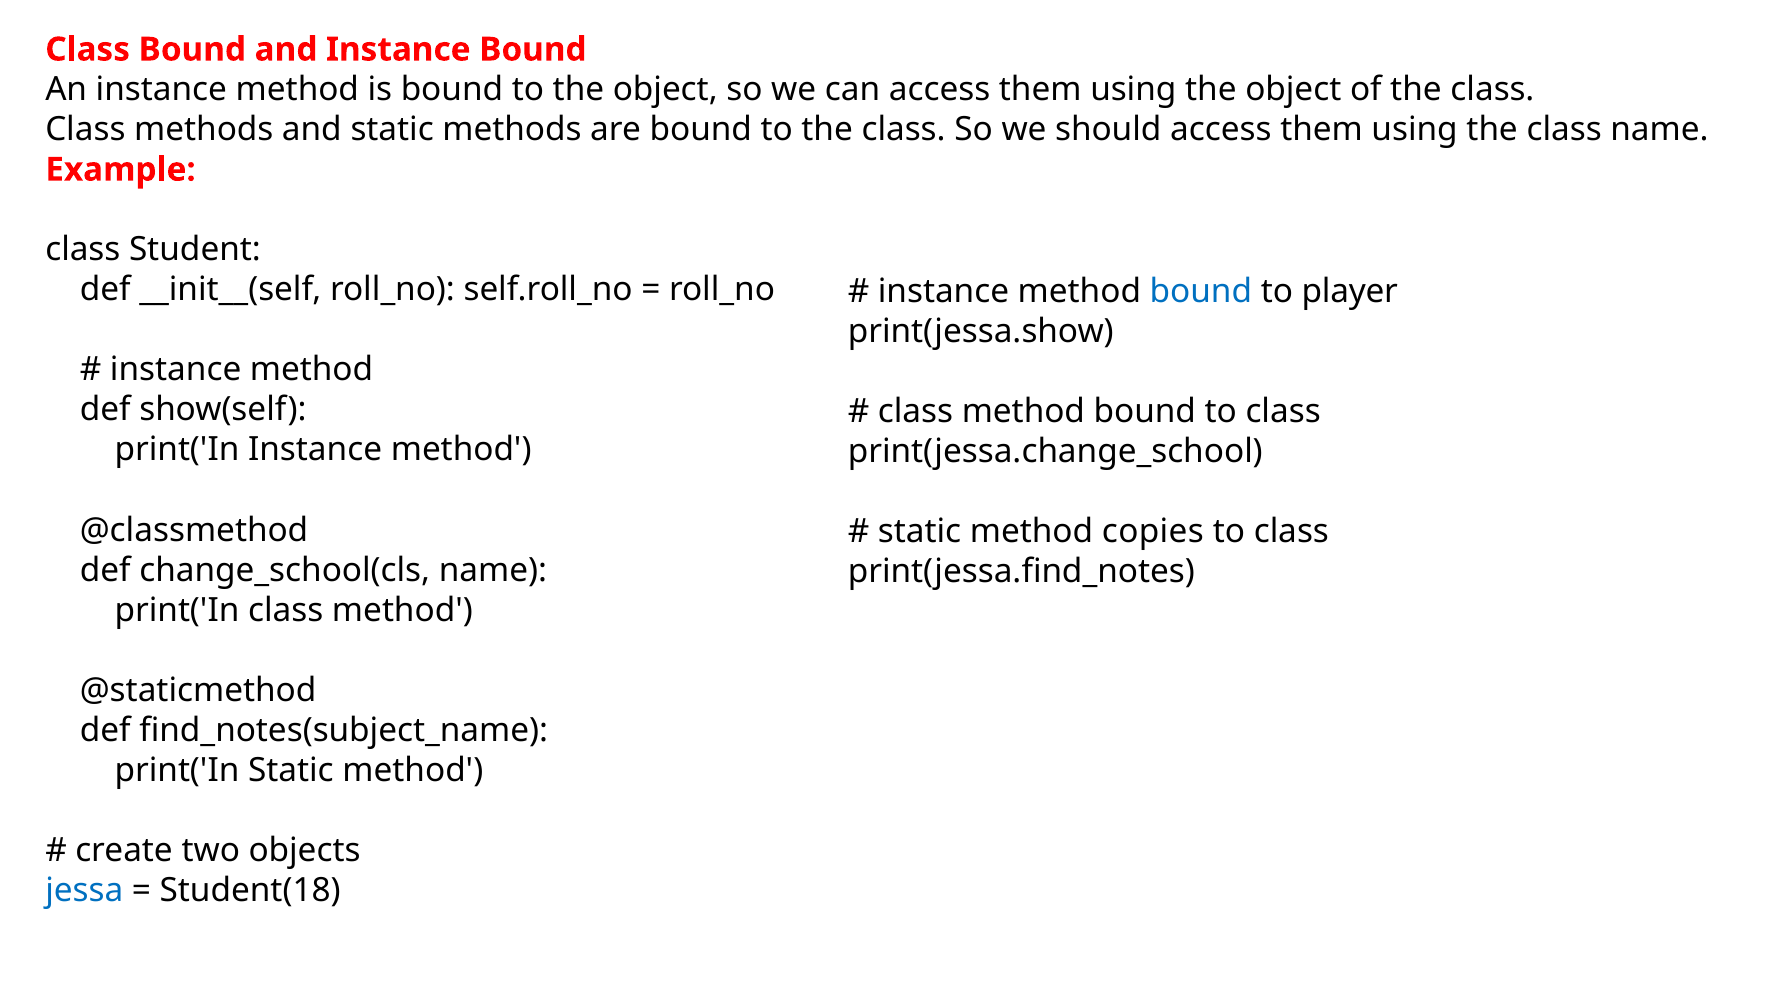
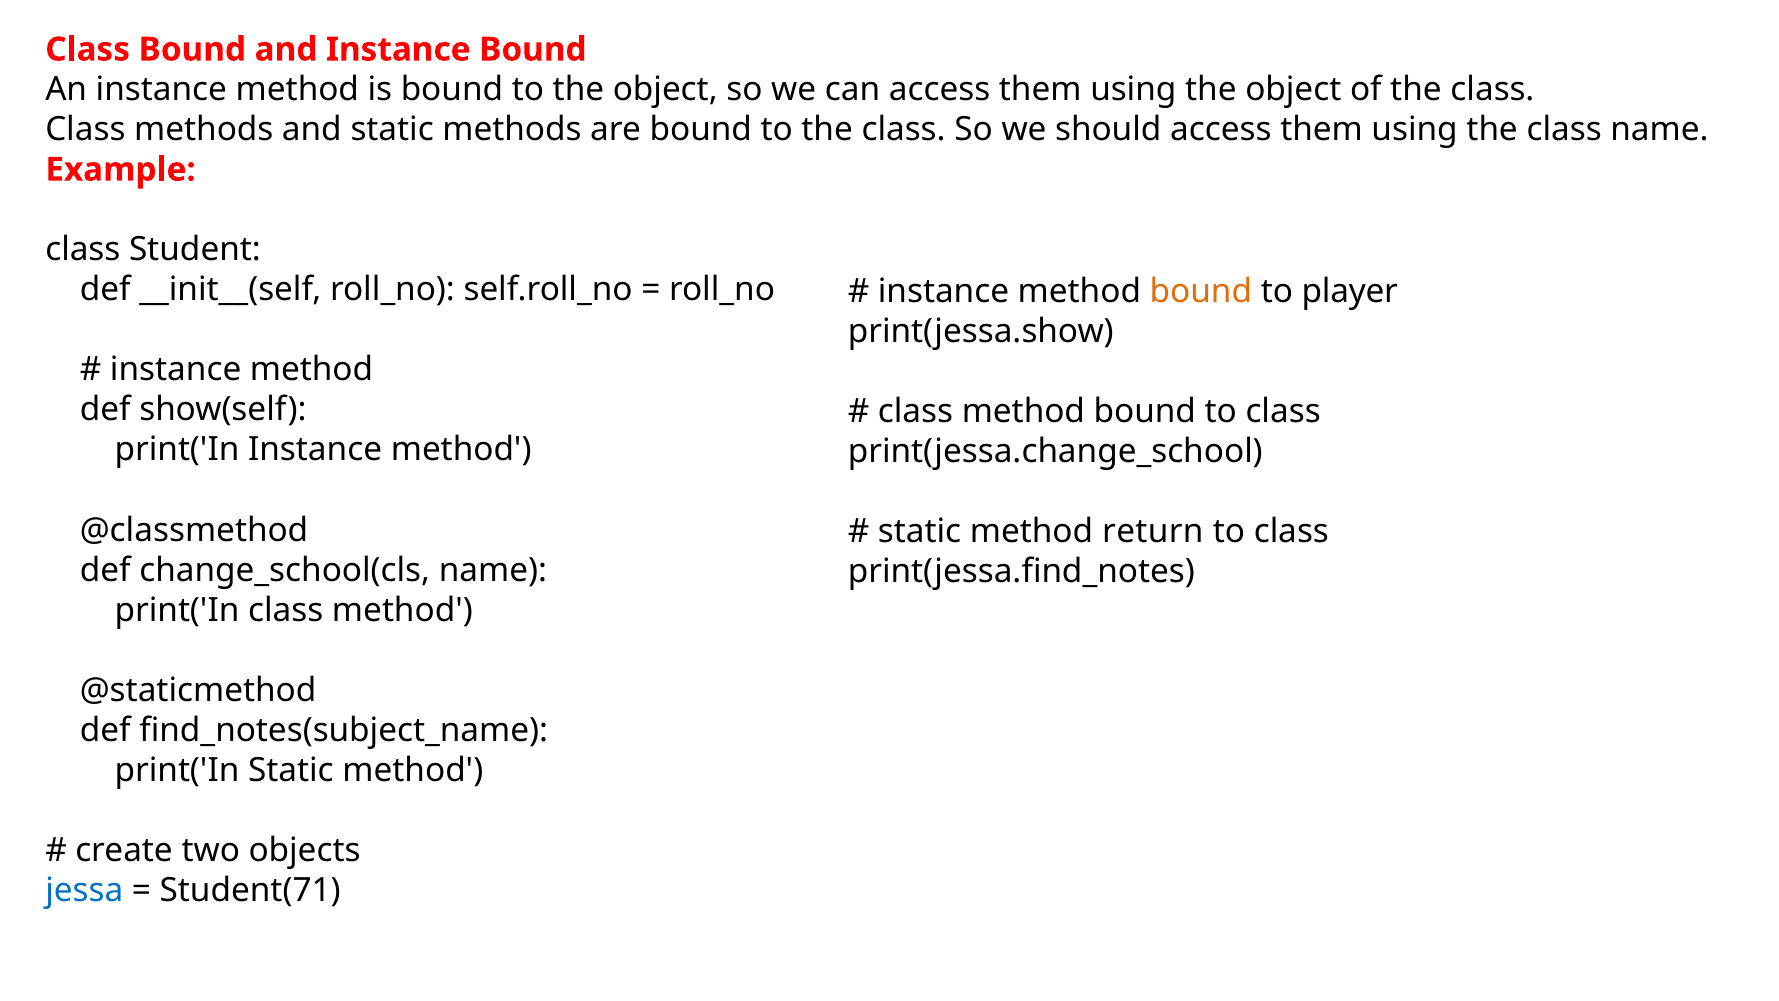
bound at (1201, 291) colour: blue -> orange
copies: copies -> return
Student(18: Student(18 -> Student(71
